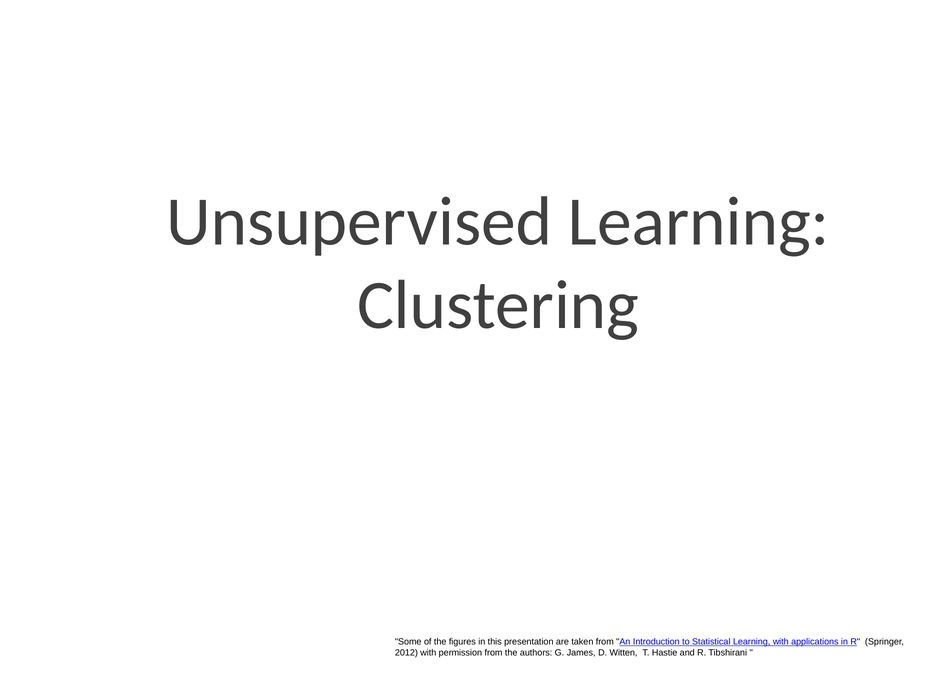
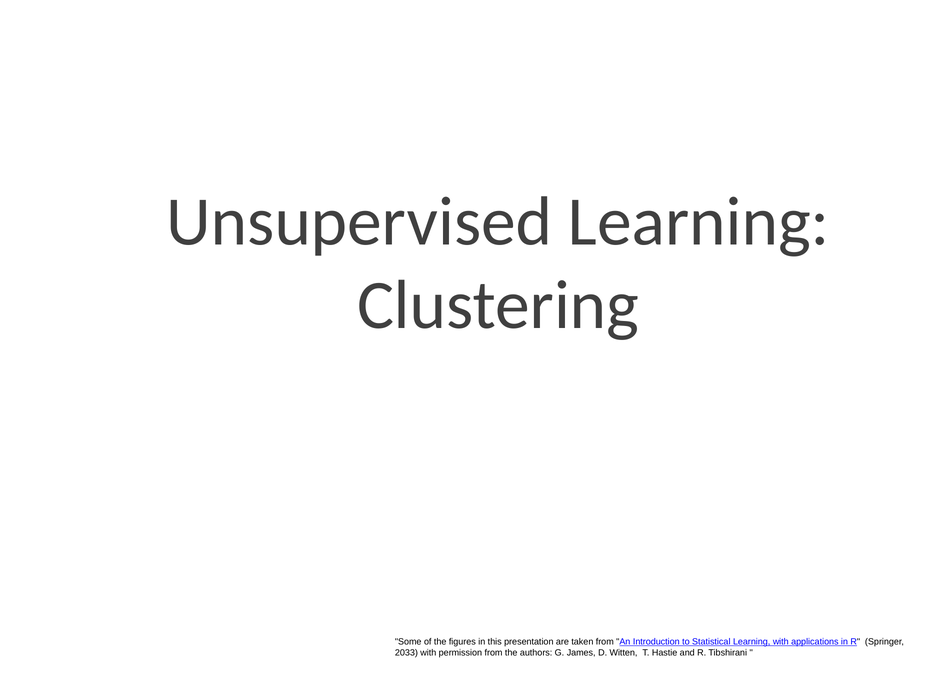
2012: 2012 -> 2033
